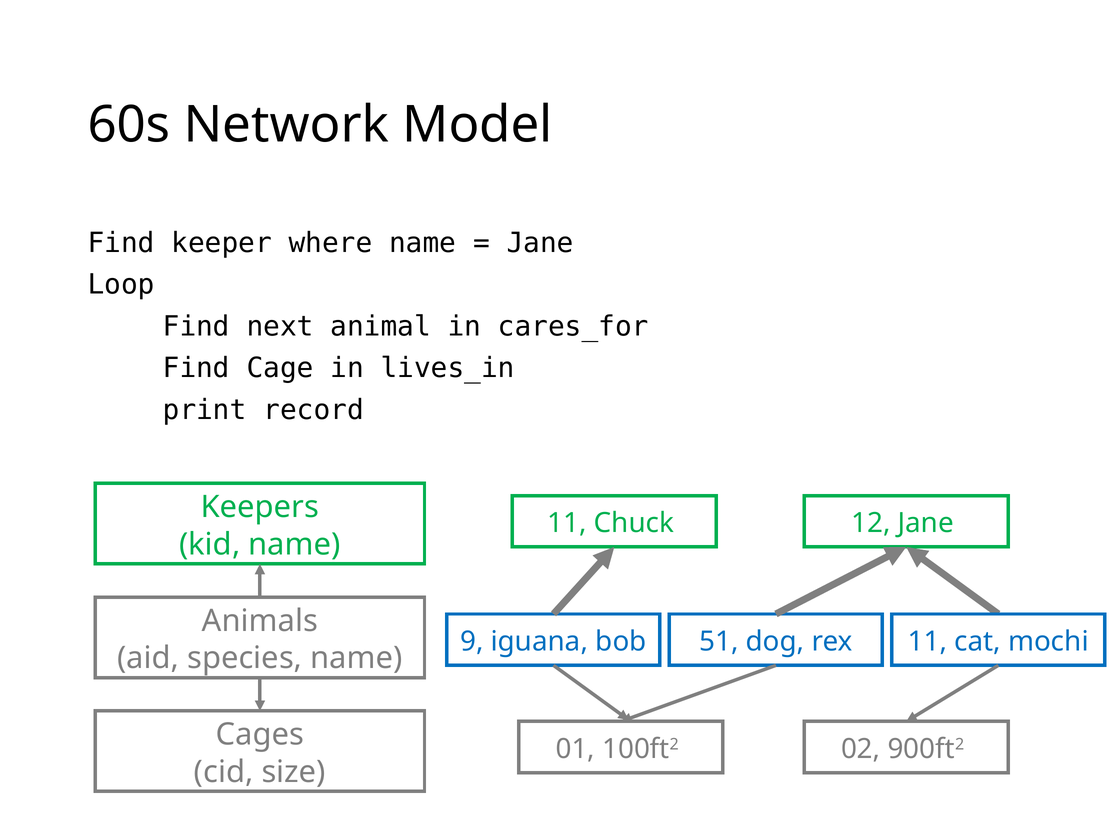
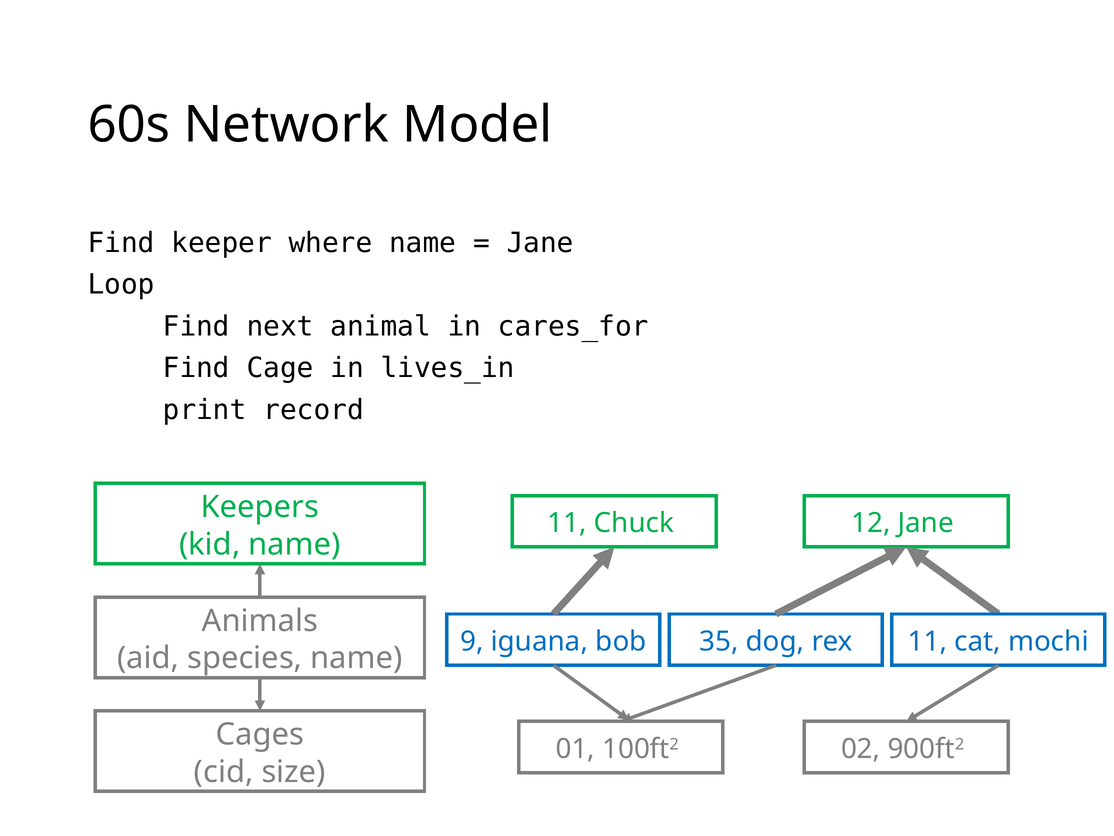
51: 51 -> 35
